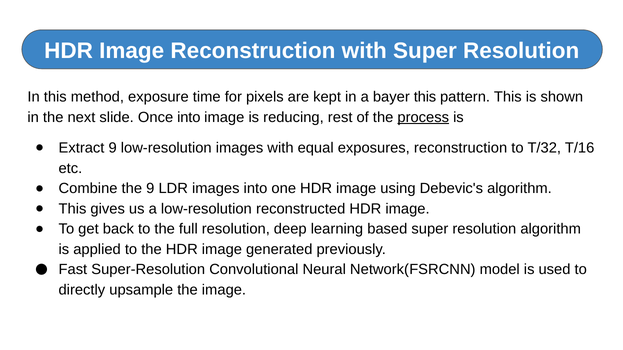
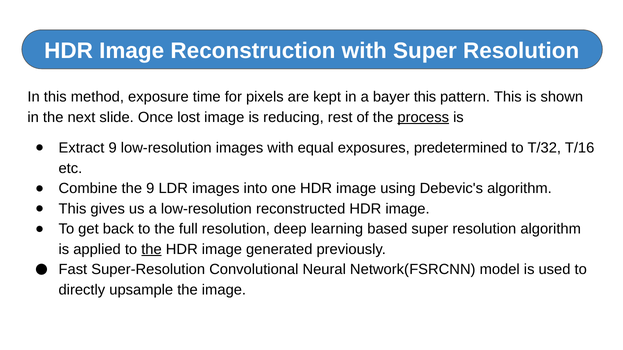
Once into: into -> lost
exposures reconstruction: reconstruction -> predetermined
the at (152, 250) underline: none -> present
